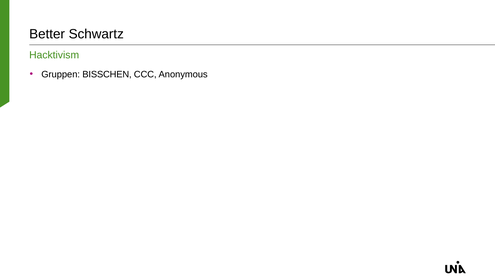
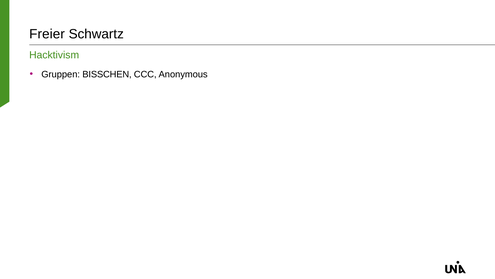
Better: Better -> Freier
